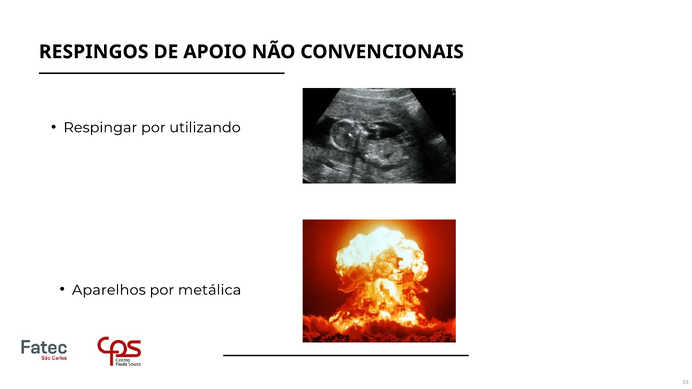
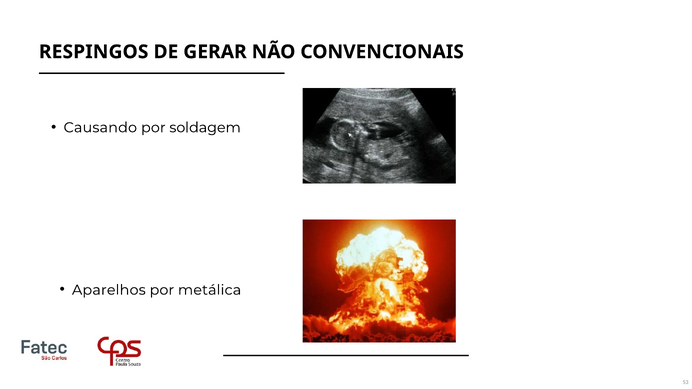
APOIO: APOIO -> GERAR
Respingar: Respingar -> Causando
utilizando: utilizando -> soldagem
